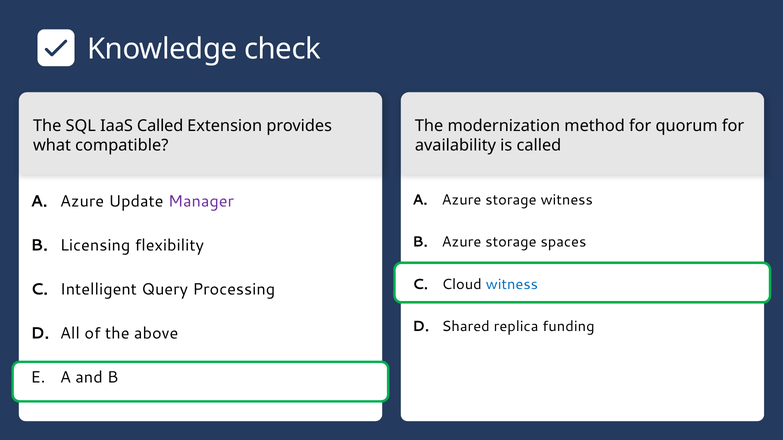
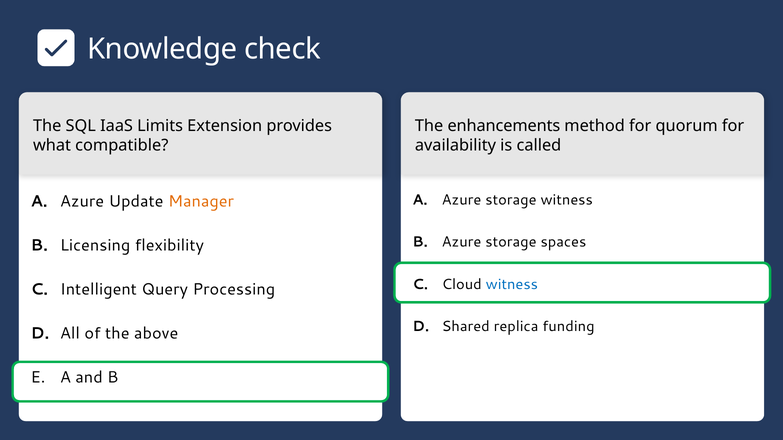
IaaS Called: Called -> Limits
modernization: modernization -> enhancements
Manager colour: purple -> orange
